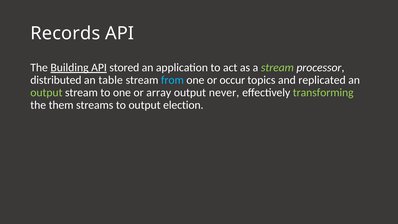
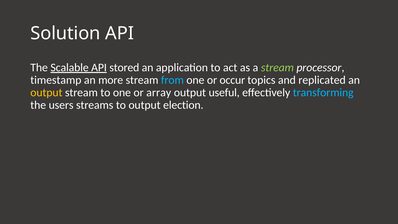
Records: Records -> Solution
Building: Building -> Scalable
distributed: distributed -> timestamp
table: table -> more
output at (46, 93) colour: light green -> yellow
never: never -> useful
transforming colour: light green -> light blue
them: them -> users
